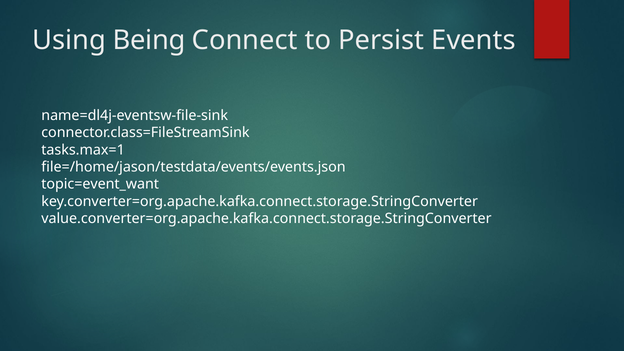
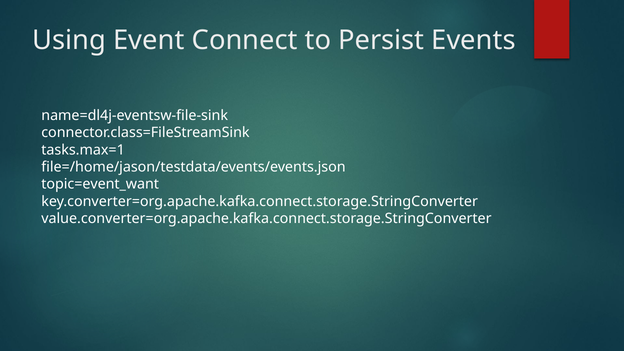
Being: Being -> Event
